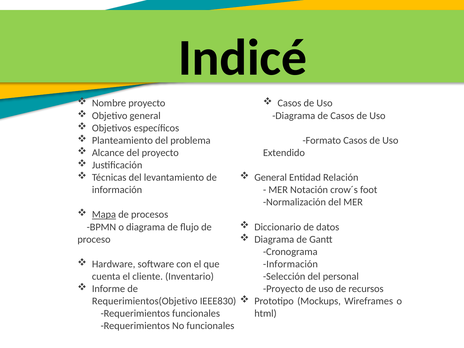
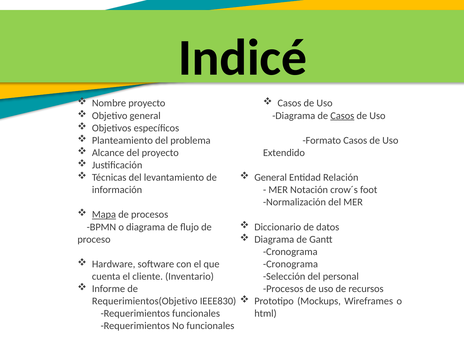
Casos at (342, 116) underline: none -> present
Información at (290, 264): Información -> Cronograma
Proyecto at (283, 289): Proyecto -> Procesos
